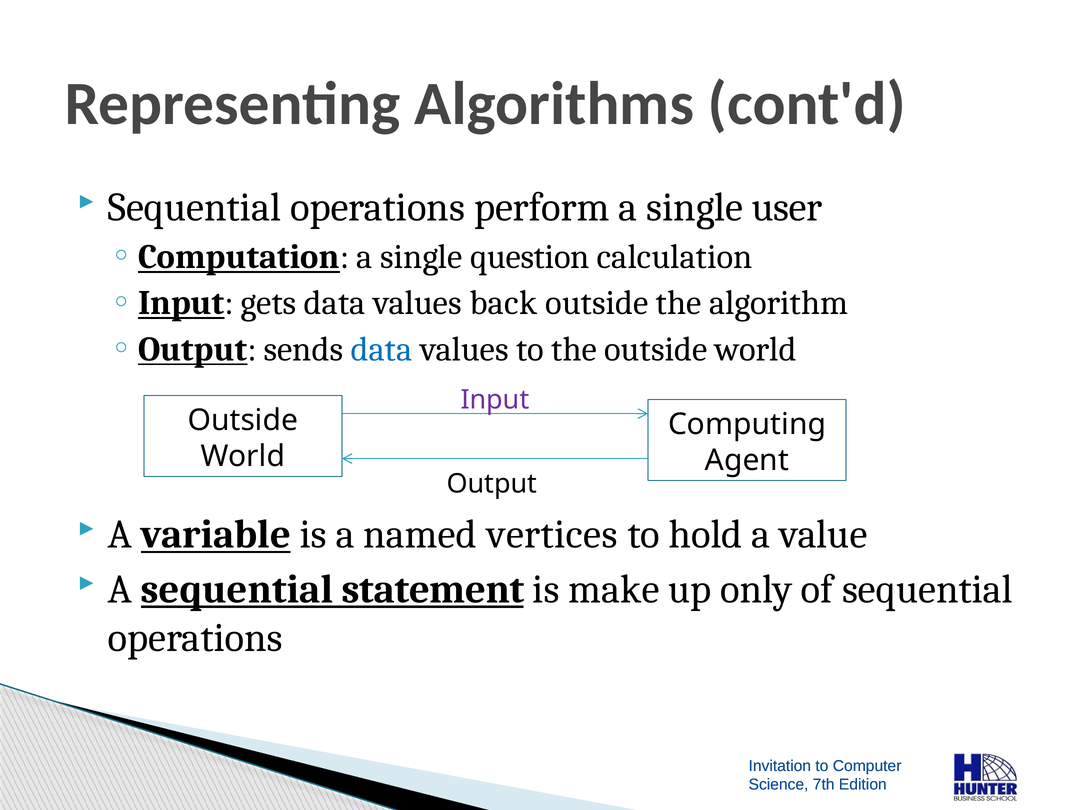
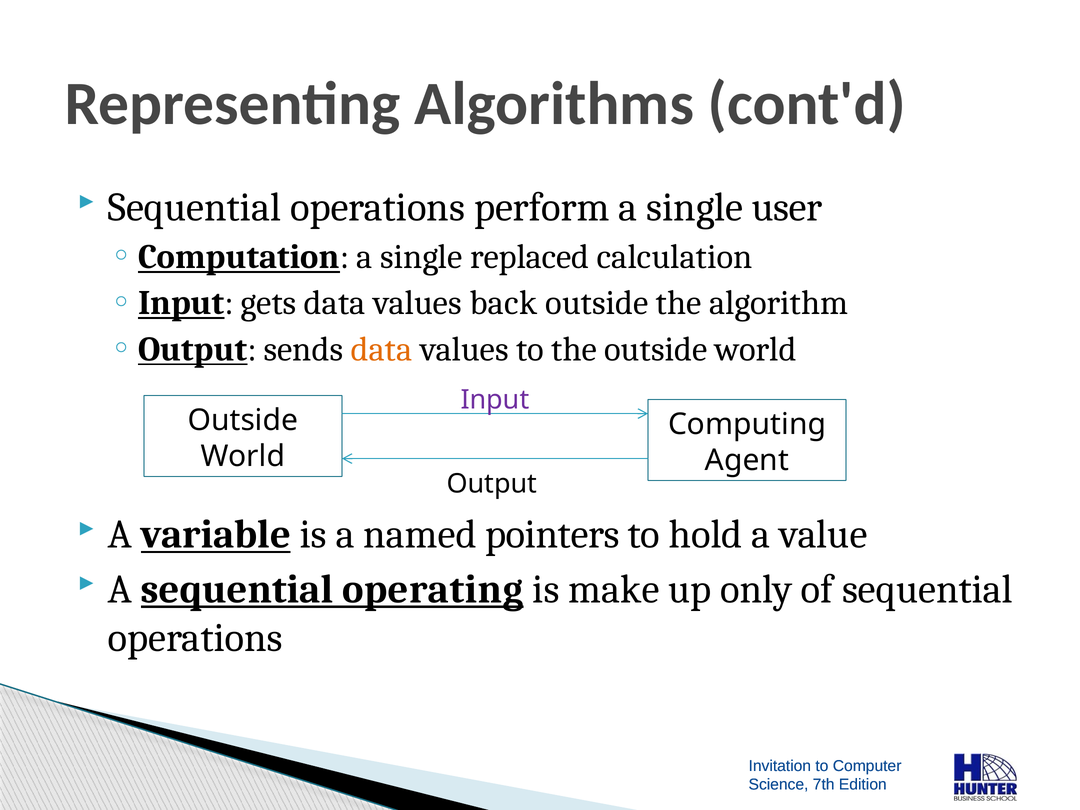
question: question -> replaced
data at (382, 349) colour: blue -> orange
vertices: vertices -> pointers
statement: statement -> operating
